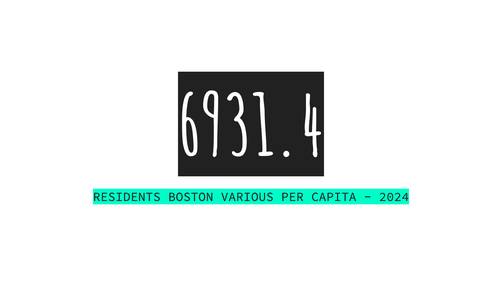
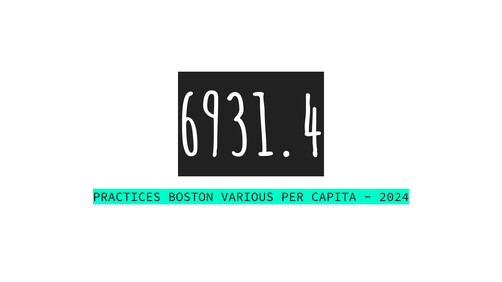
RESIDENTS: RESIDENTS -> PRACTICES
